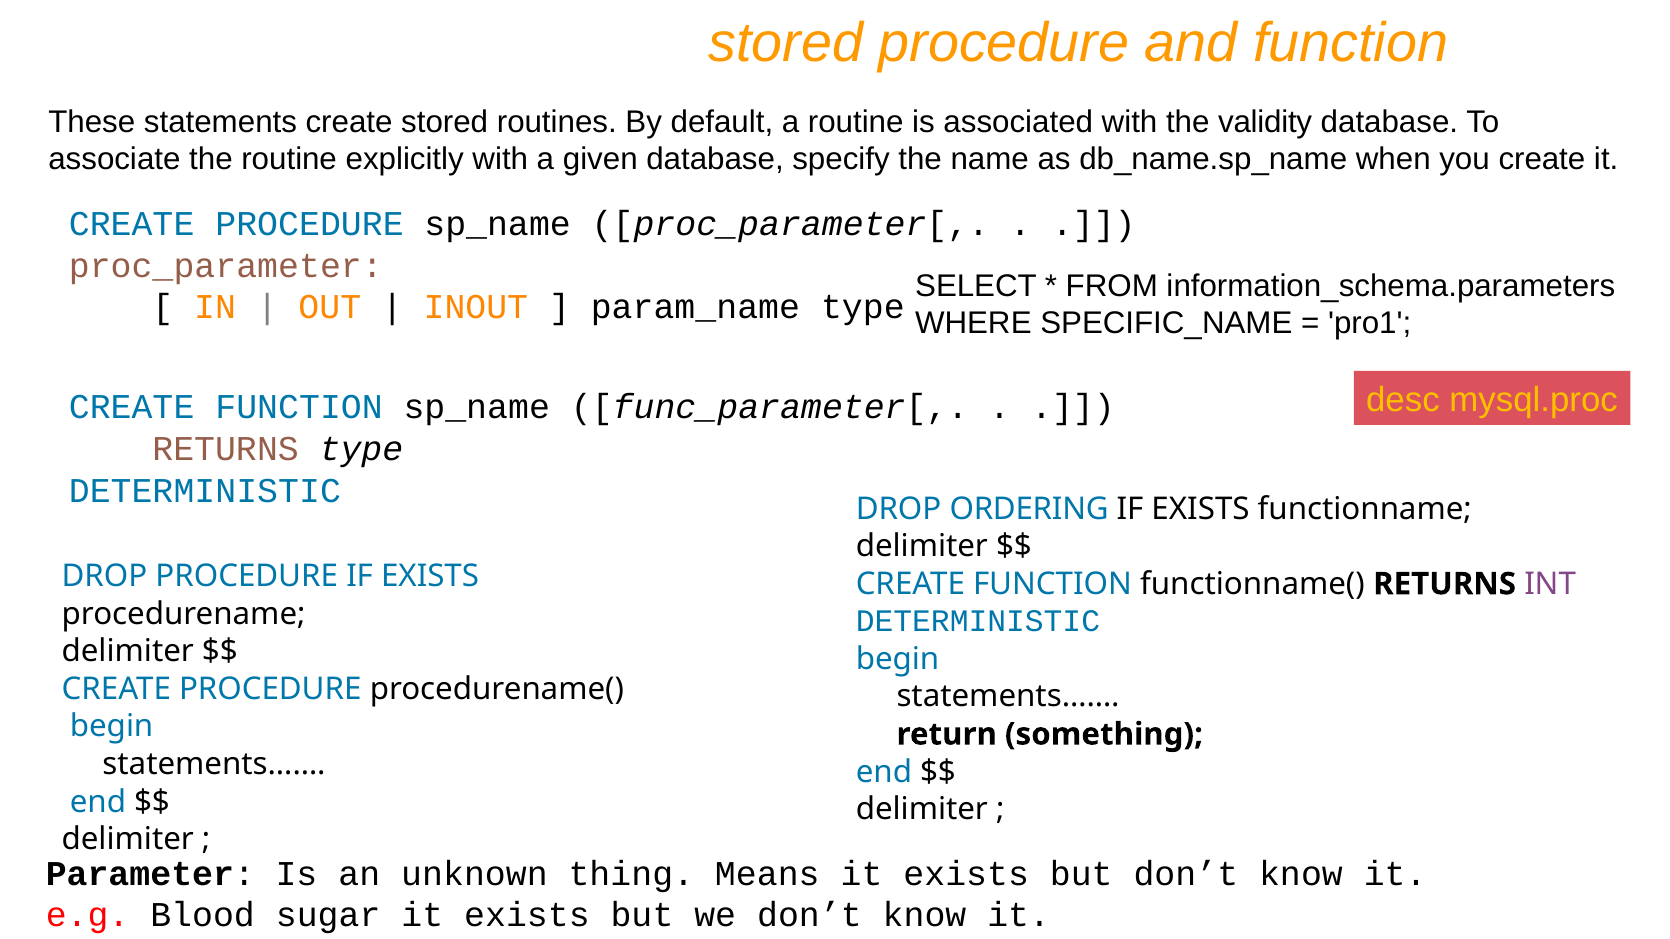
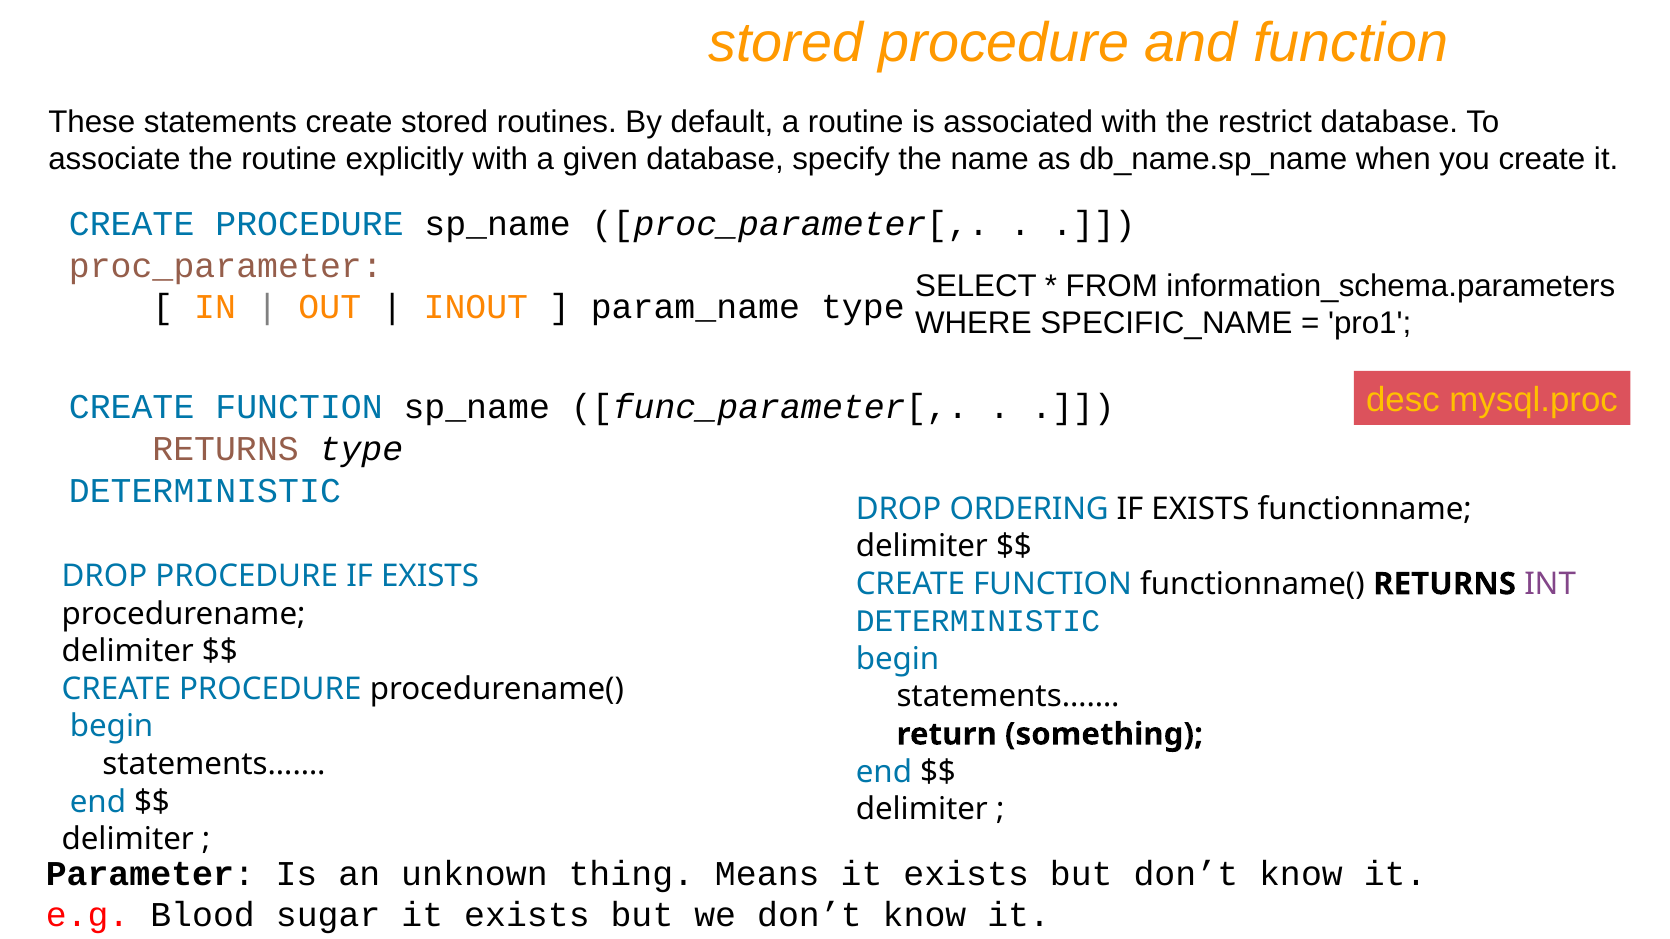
validity: validity -> restrict
